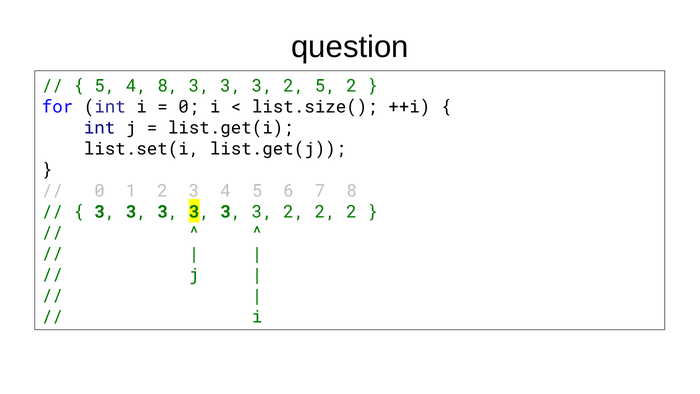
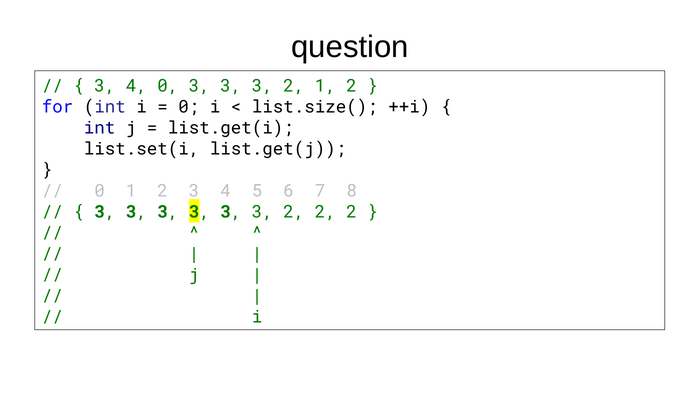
5 at (105, 86): 5 -> 3
4 8: 8 -> 0
2 5: 5 -> 1
